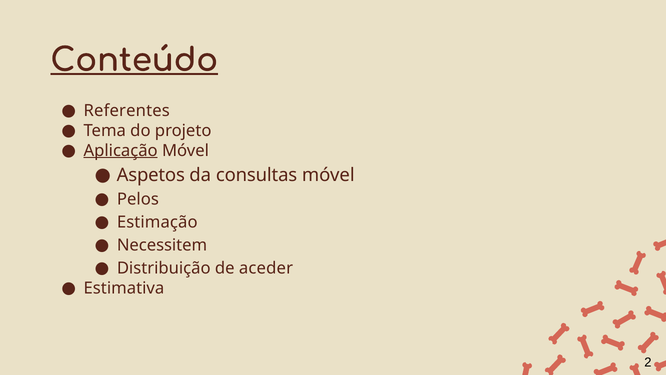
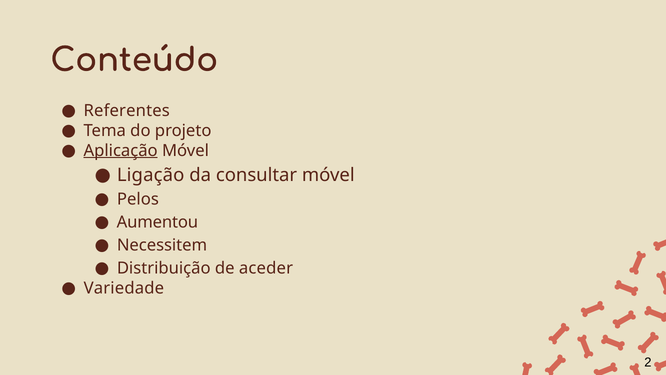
Conteúdo underline: present -> none
Aspetos: Aspetos -> Ligação
consultas: consultas -> consultar
Estimação: Estimação -> Aumentou
Estimativa: Estimativa -> Variedade
